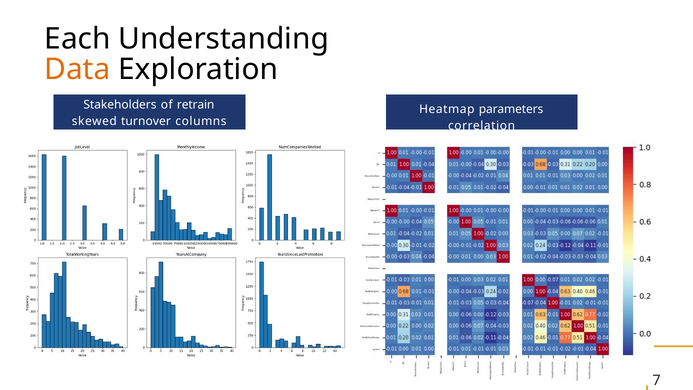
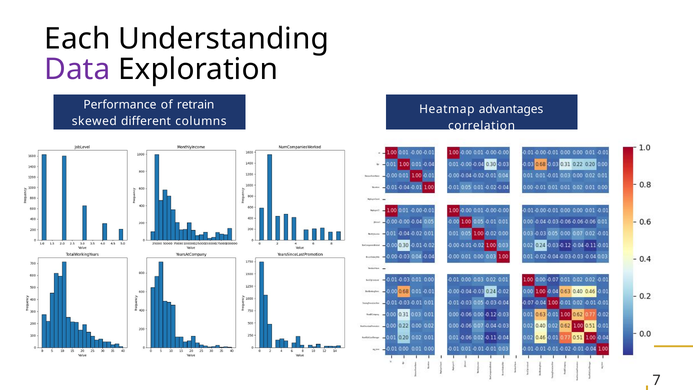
Data colour: orange -> purple
Stakeholders: Stakeholders -> Performance
parameters: parameters -> advantages
turnover: turnover -> different
